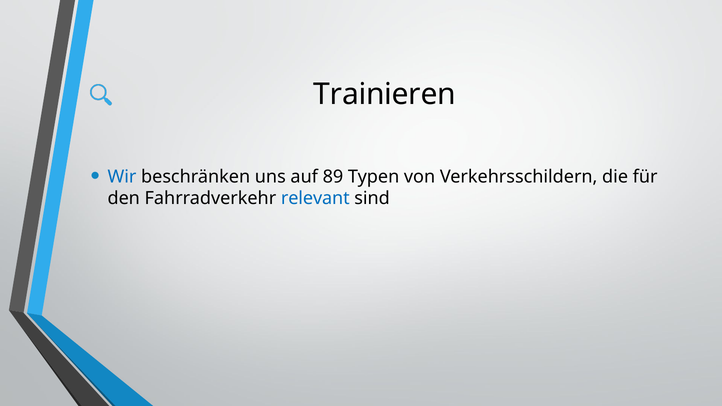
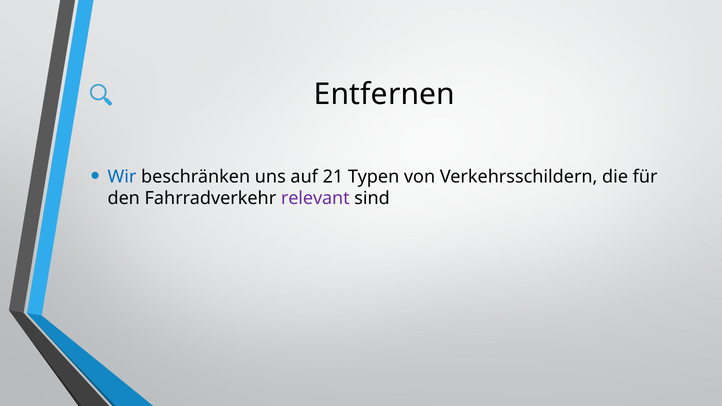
Trainieren: Trainieren -> Entfernen
89: 89 -> 21
relevant colour: blue -> purple
